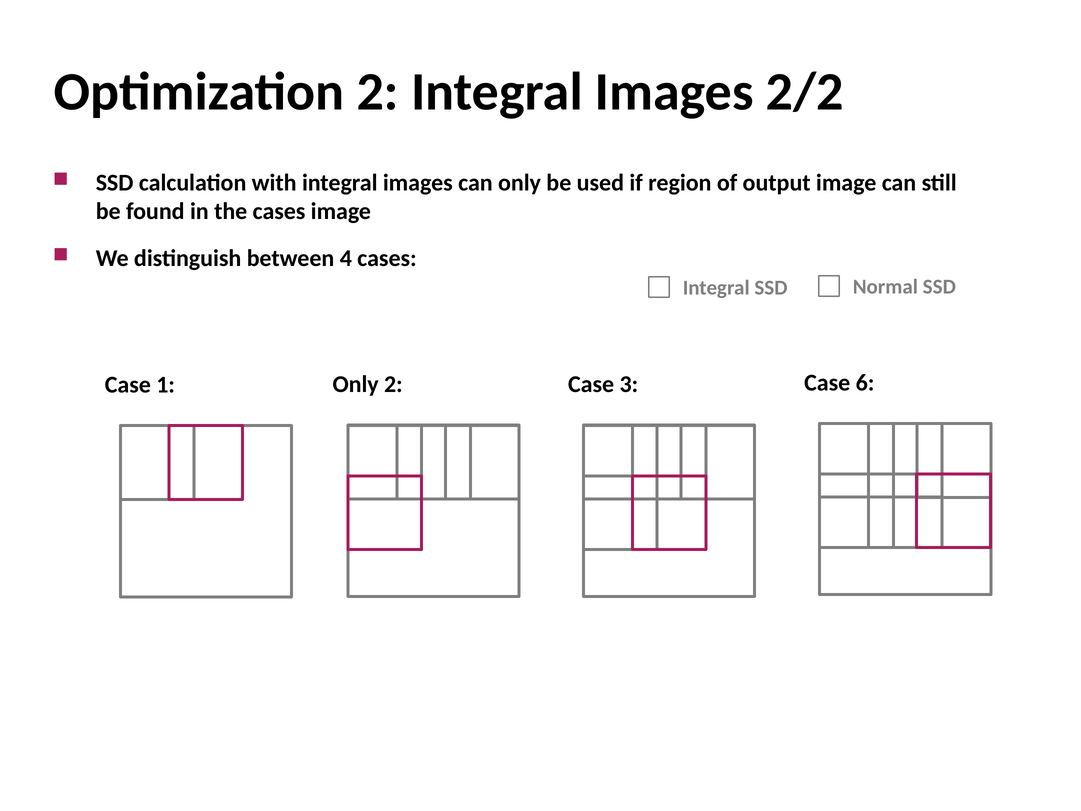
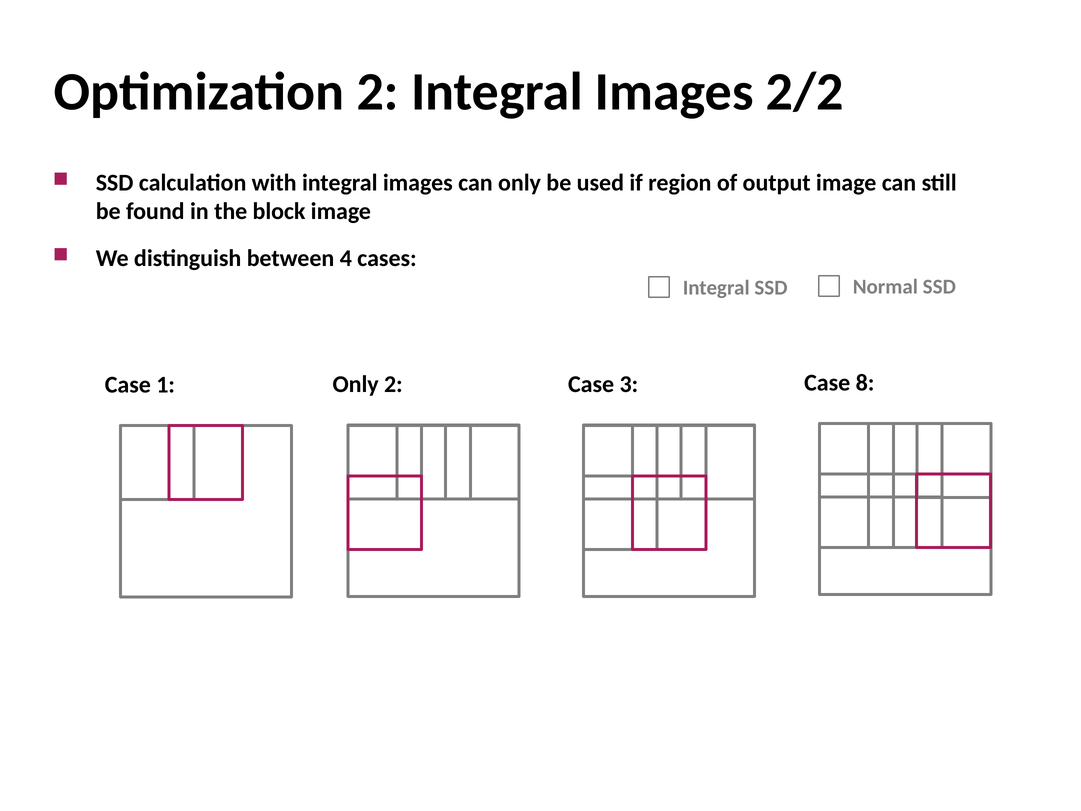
the cases: cases -> block
6: 6 -> 8
